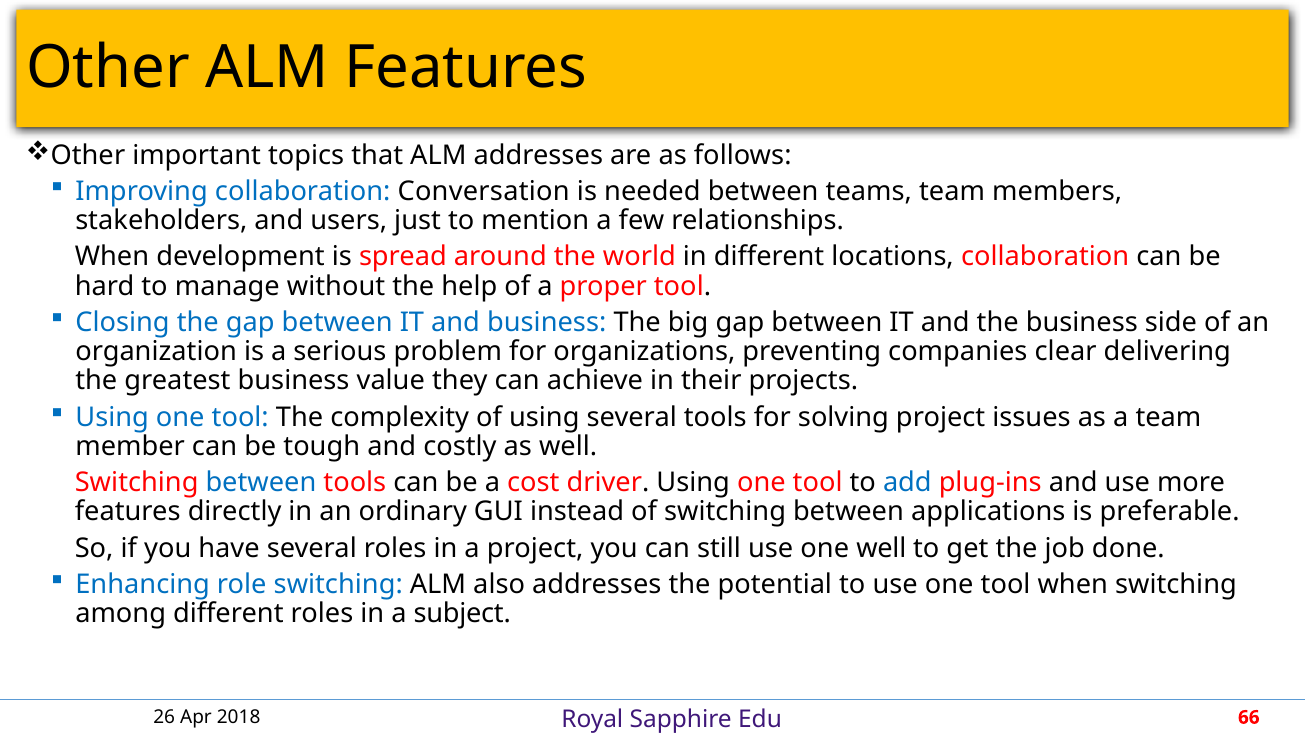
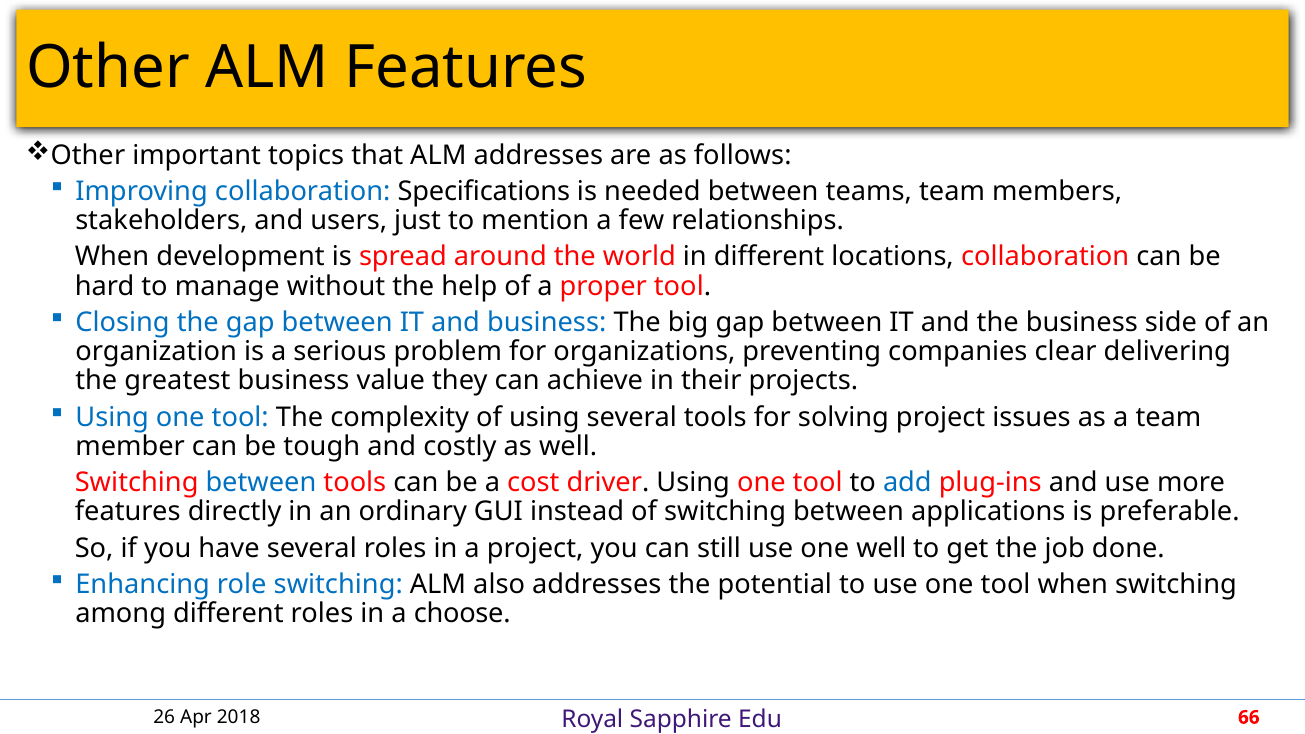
Conversation: Conversation -> Specifications
subject: subject -> choose
